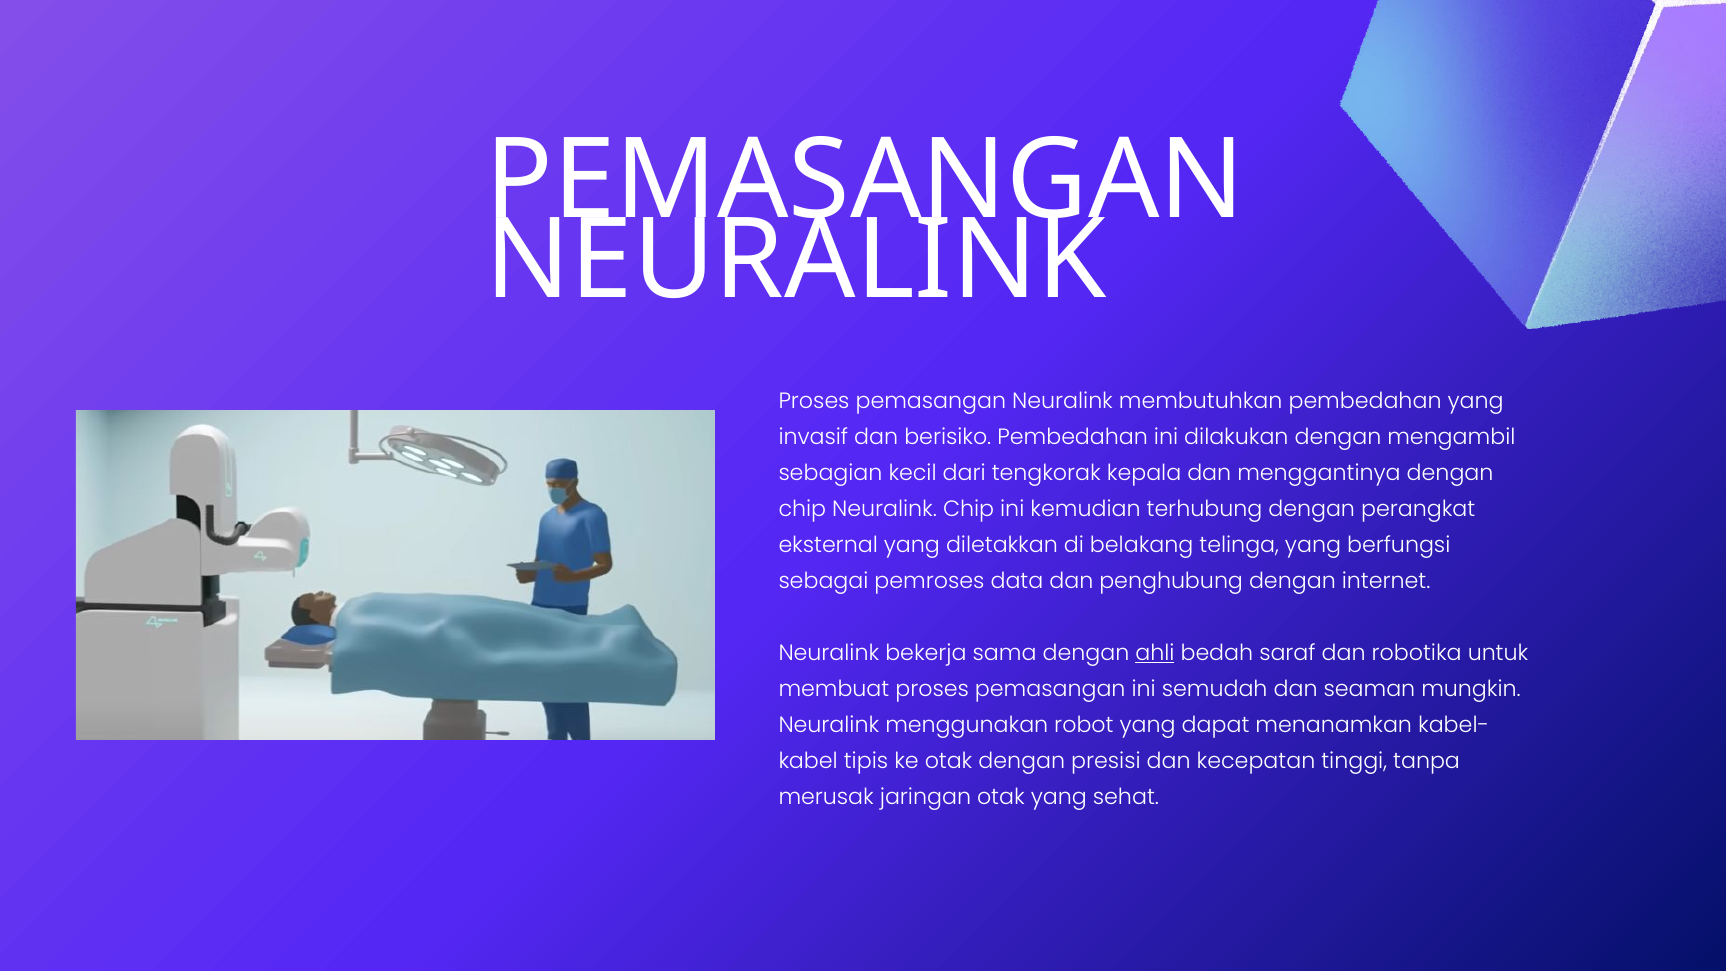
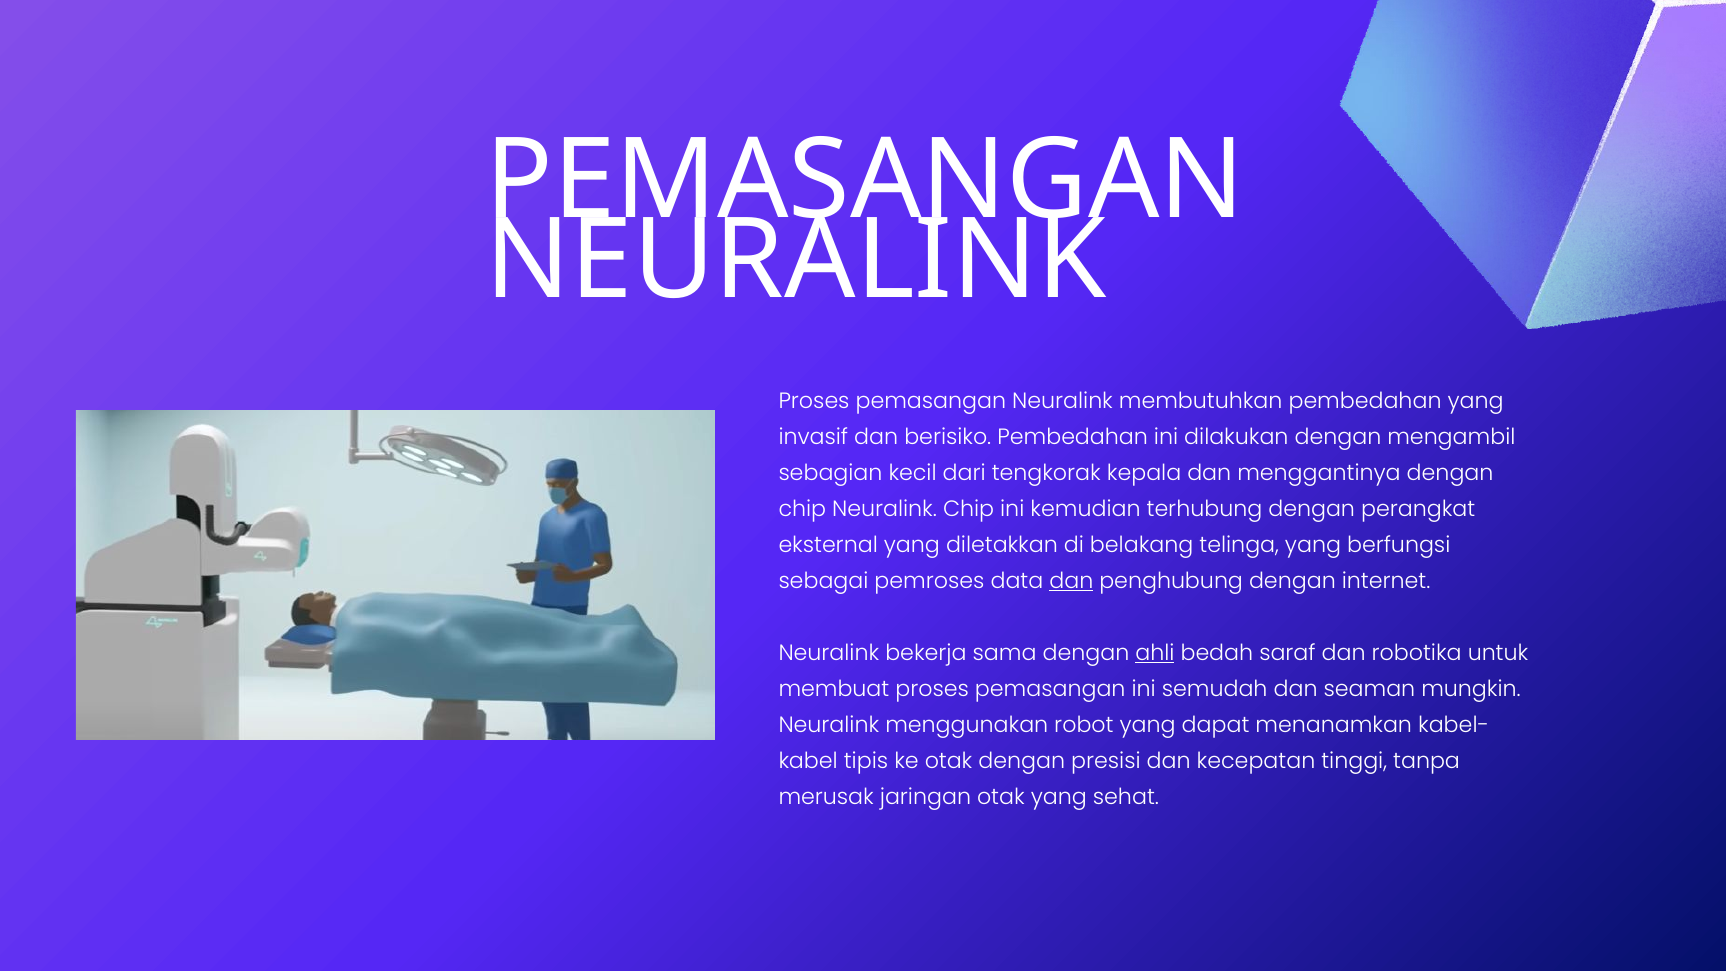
dan at (1071, 581) underline: none -> present
